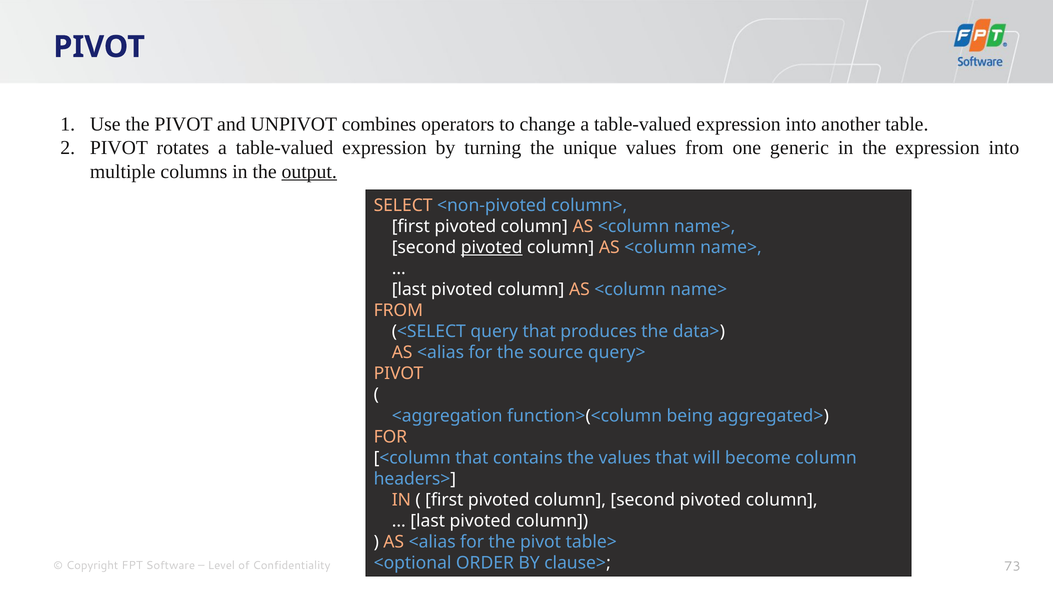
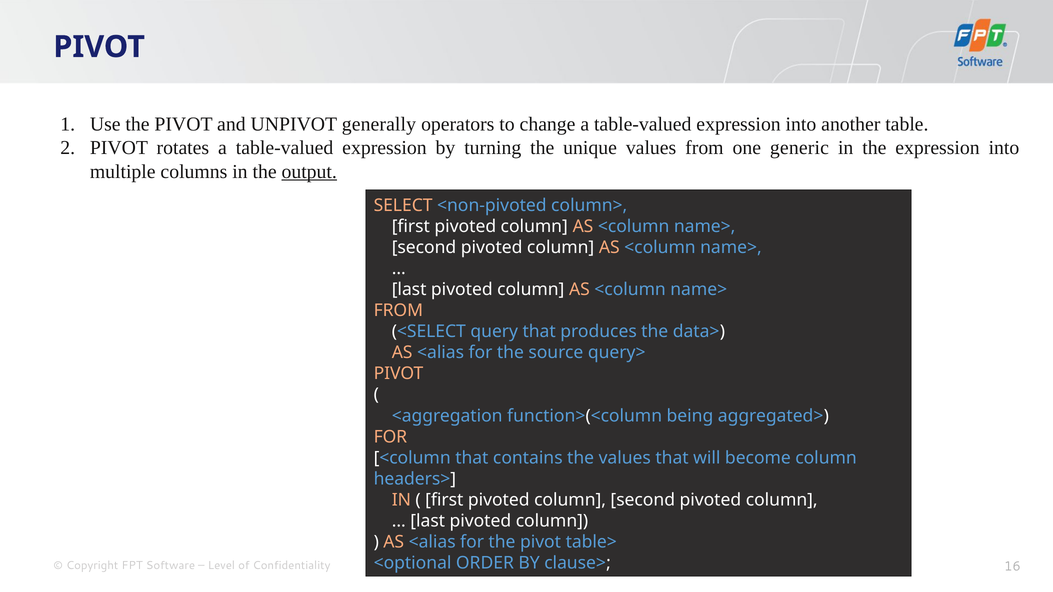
combines: combines -> generally
pivoted at (492, 248) underline: present -> none
73: 73 -> 16
